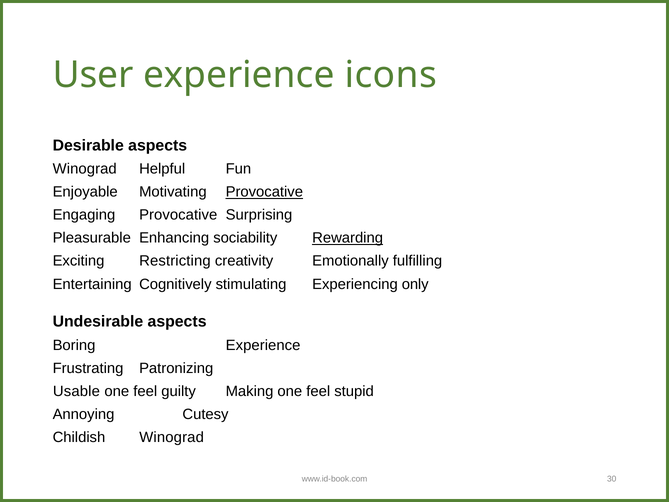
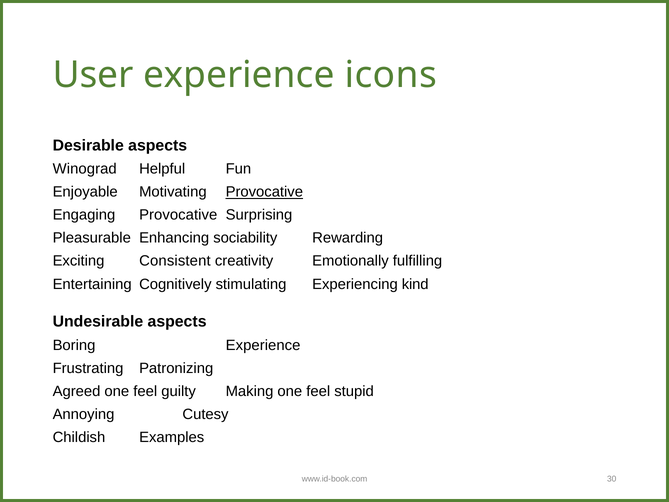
Rewarding underline: present -> none
Restricting: Restricting -> Consistent
only: only -> kind
Usable: Usable -> Agreed
Childish Winograd: Winograd -> Examples
